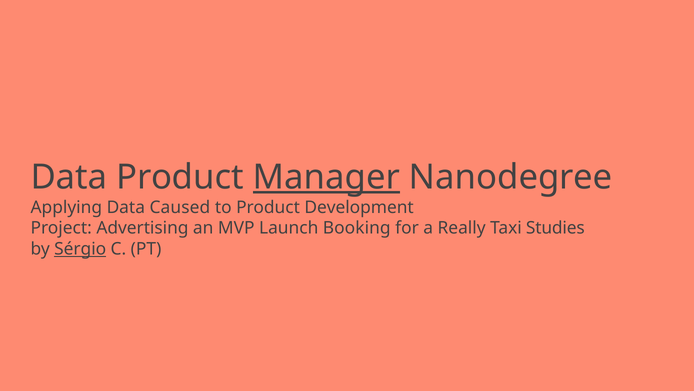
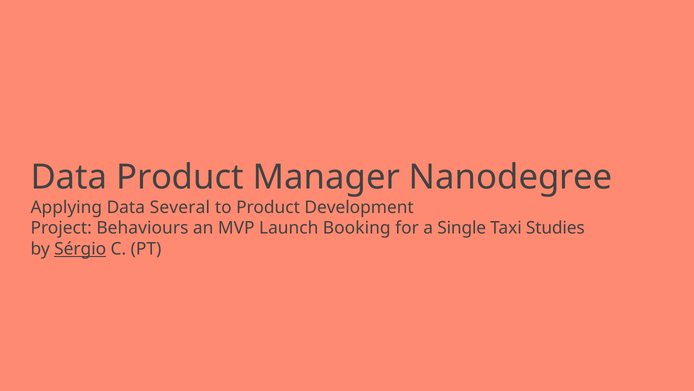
Manager underline: present -> none
Caused: Caused -> Several
Advertising: Advertising -> Behaviours
Really: Really -> Single
